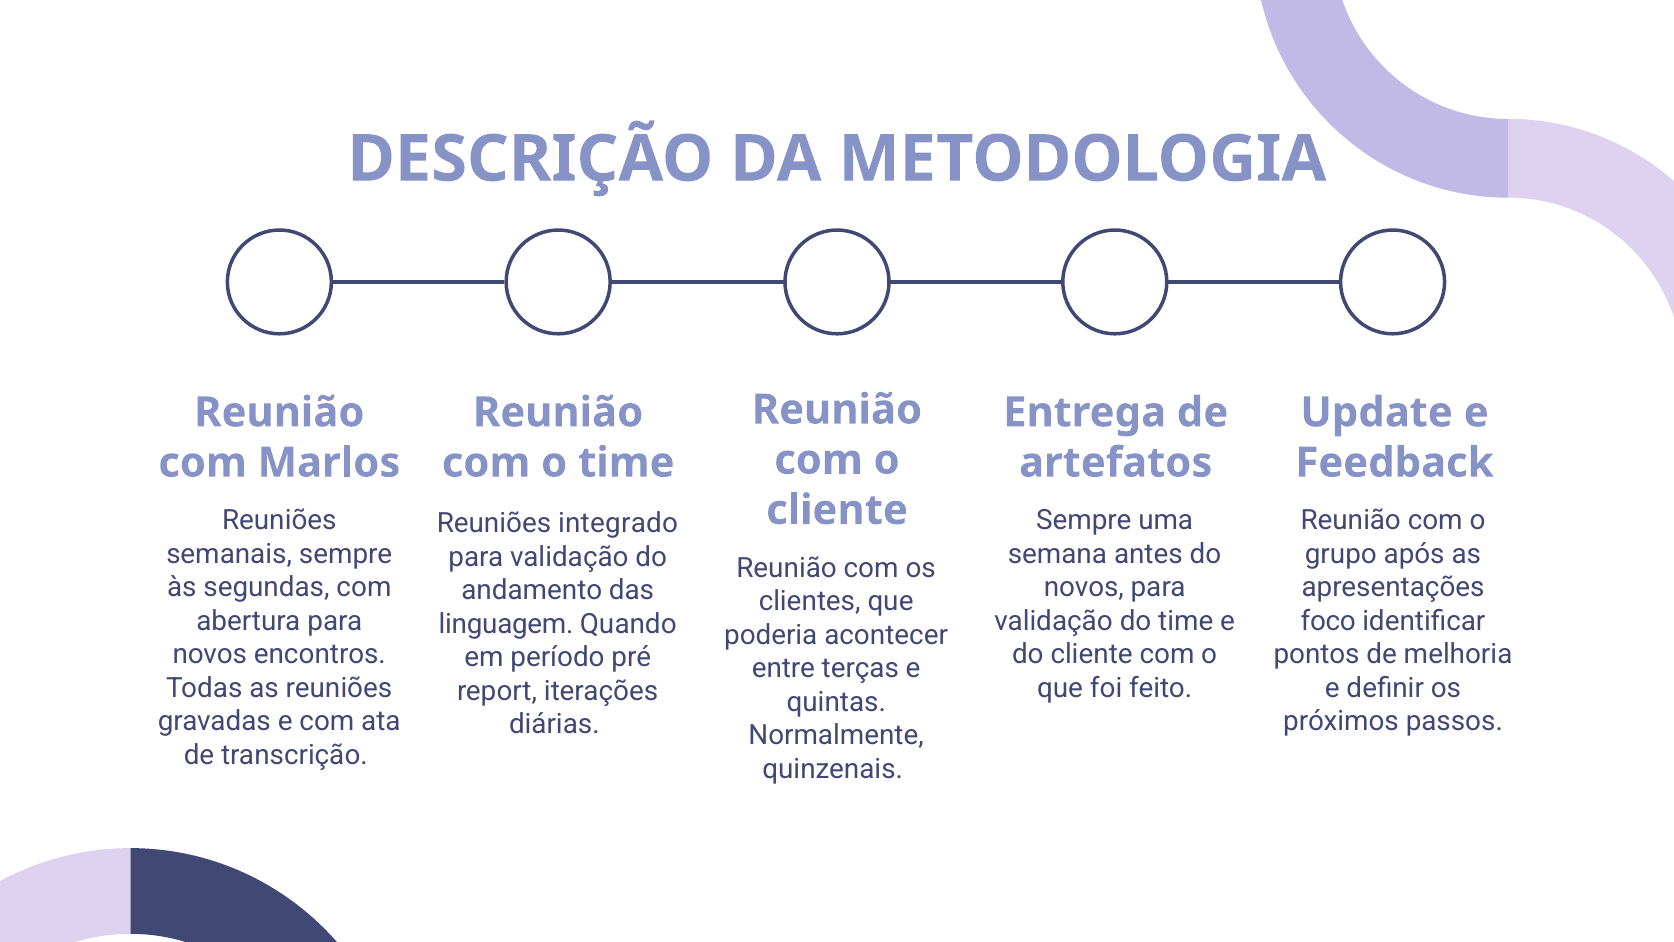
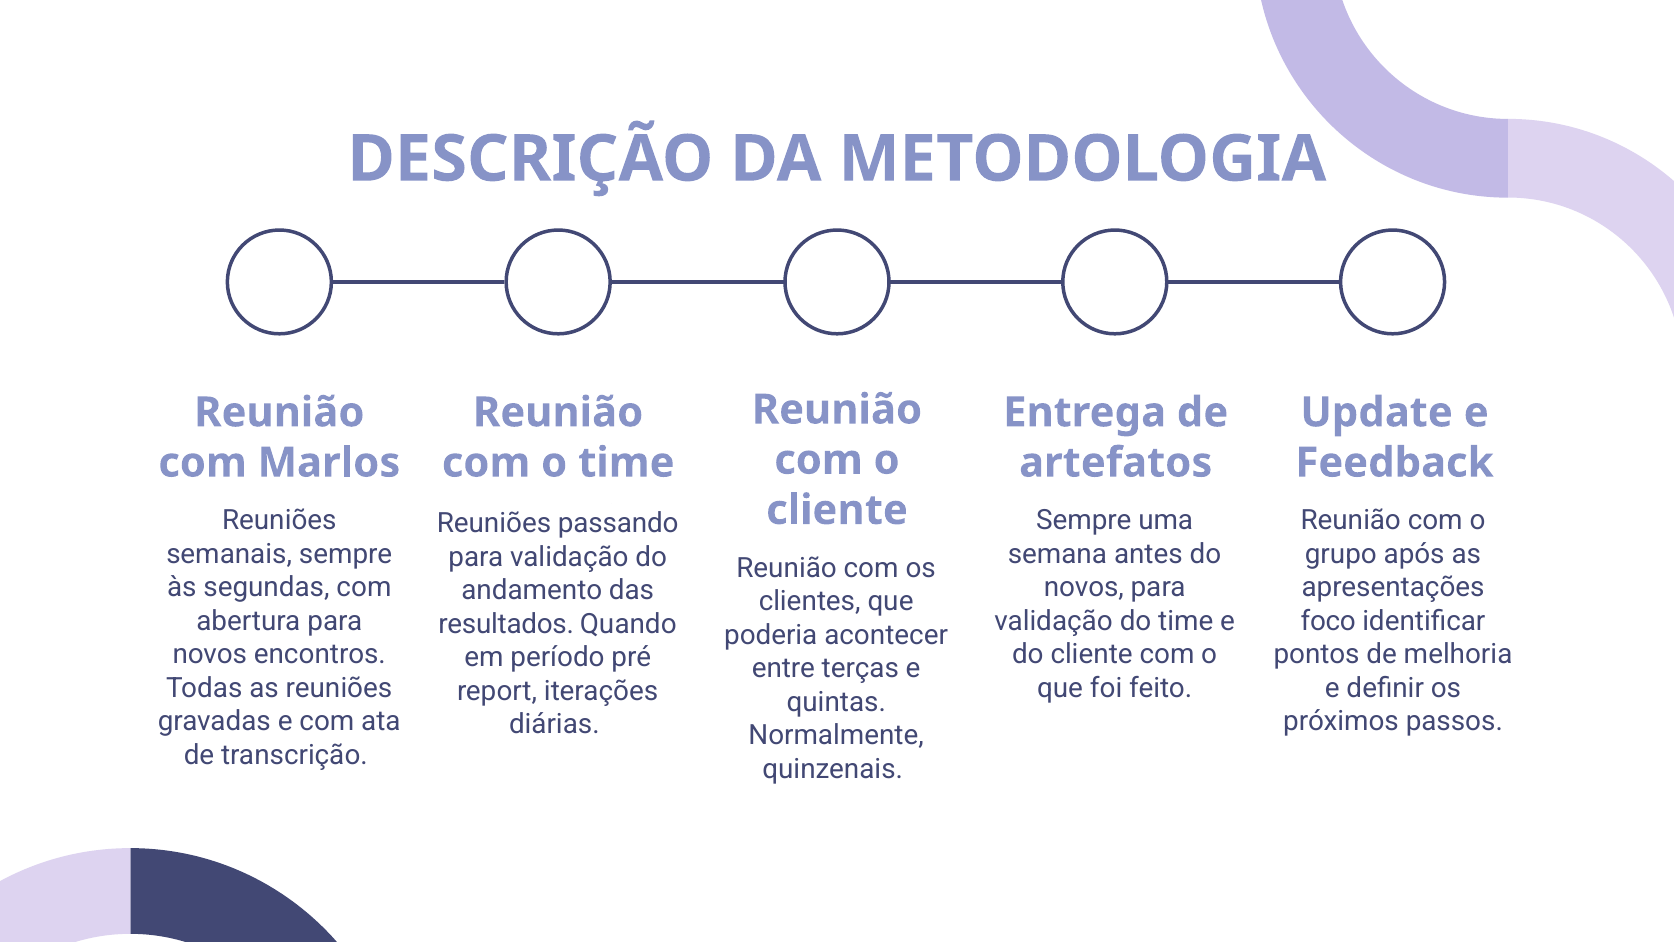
integrado: integrado -> passando
linguagem: linguagem -> resultados
